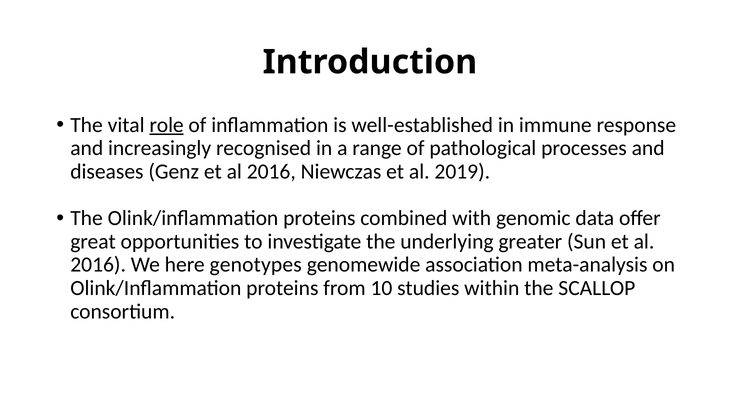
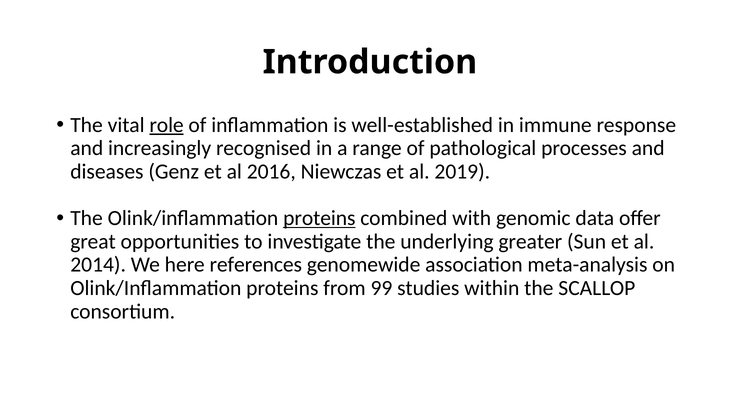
proteins at (319, 218) underline: none -> present
2016 at (98, 265): 2016 -> 2014
genotypes: genotypes -> references
10: 10 -> 99
